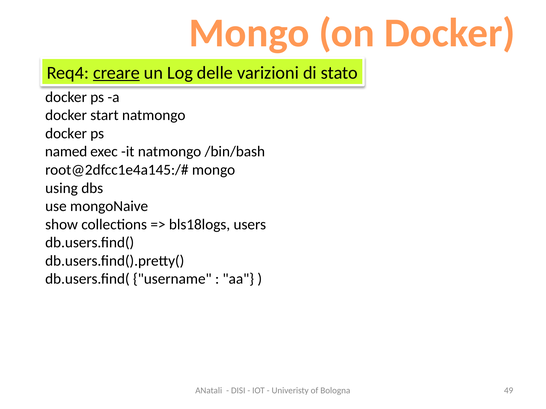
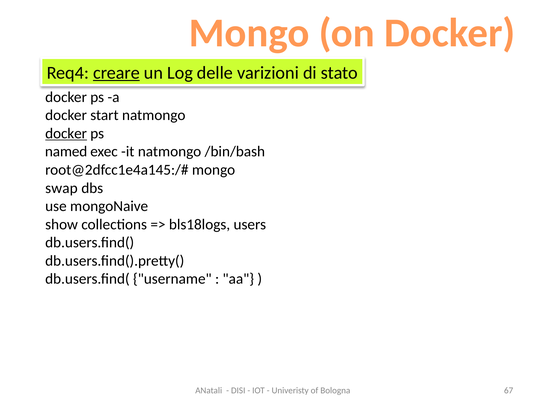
docker at (66, 134) underline: none -> present
using: using -> swap
49: 49 -> 67
